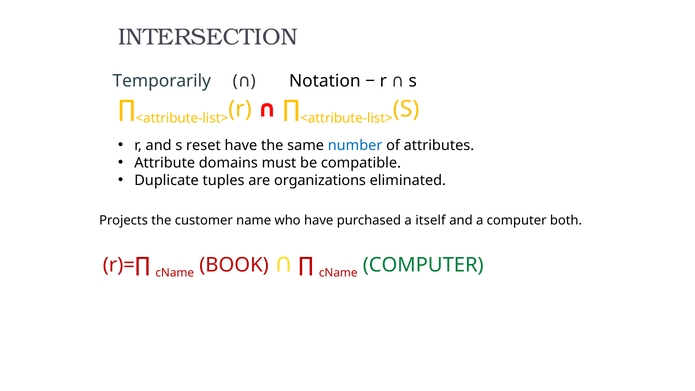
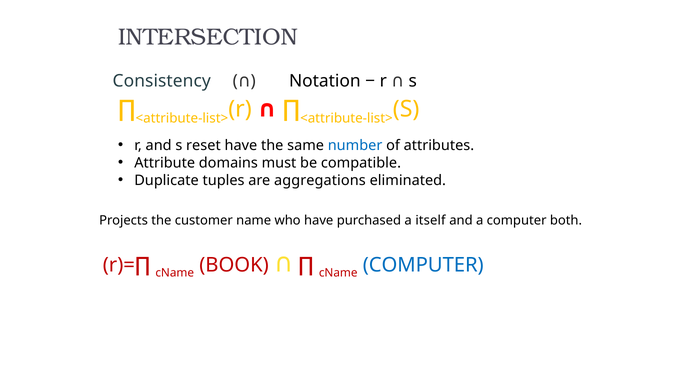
Temporarily: Temporarily -> Consistency
organizations: organizations -> aggregations
COMPUTER at (423, 265) colour: green -> blue
